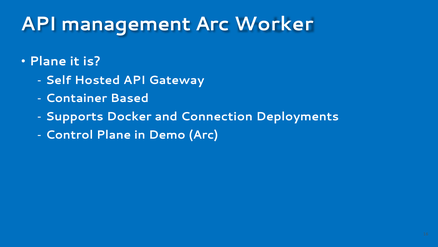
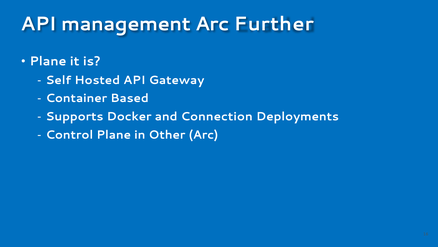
Worker: Worker -> Further
Demo: Demo -> Other
